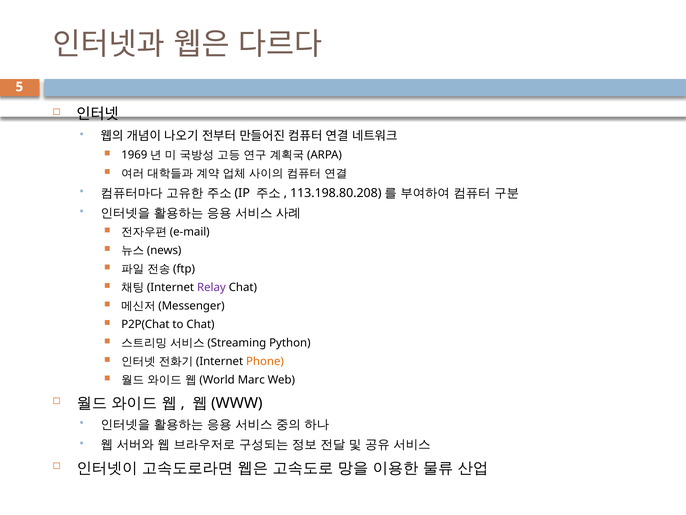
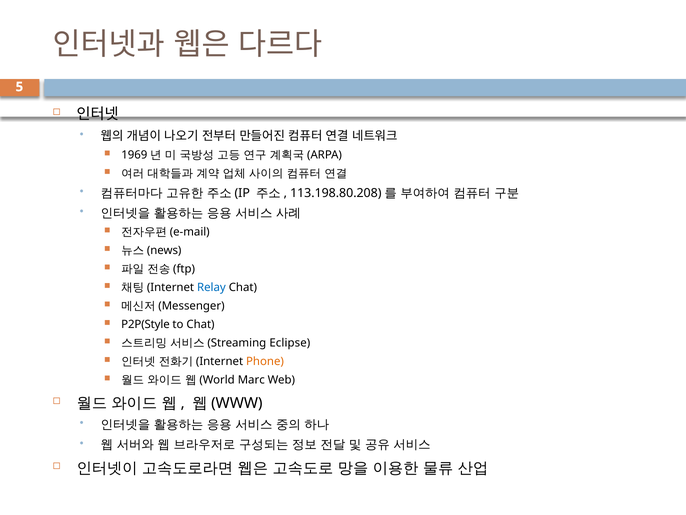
Relay colour: purple -> blue
P2P(Chat: P2P(Chat -> P2P(Style
Python: Python -> Eclipse
